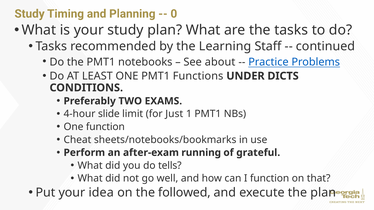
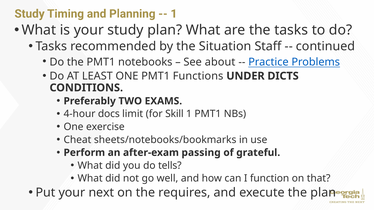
0 at (174, 14): 0 -> 1
Learning: Learning -> Situation
slide: slide -> docs
Just: Just -> Skill
One function: function -> exercise
running: running -> passing
idea: idea -> next
followed: followed -> requires
